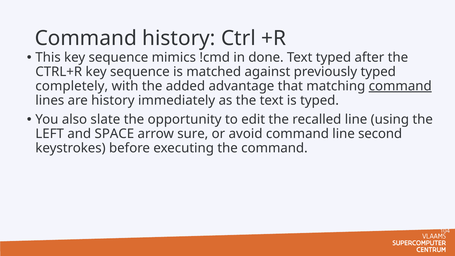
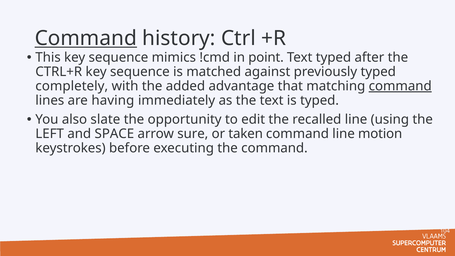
Command at (86, 38) underline: none -> present
done: done -> point
are history: history -> having
avoid: avoid -> taken
second: second -> motion
